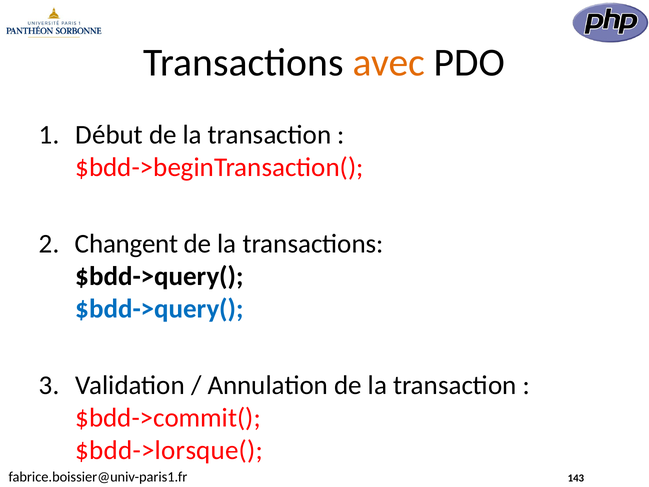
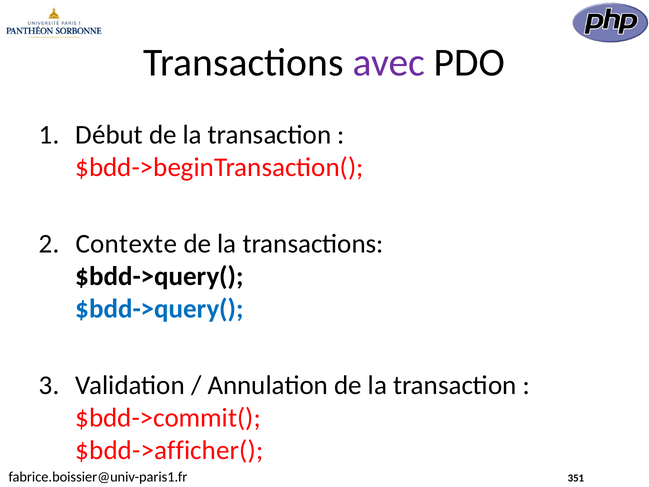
avec colour: orange -> purple
Changent: Changent -> Contexte
$bdd->lorsque(: $bdd->lorsque( -> $bdd->afficher(
143: 143 -> 351
